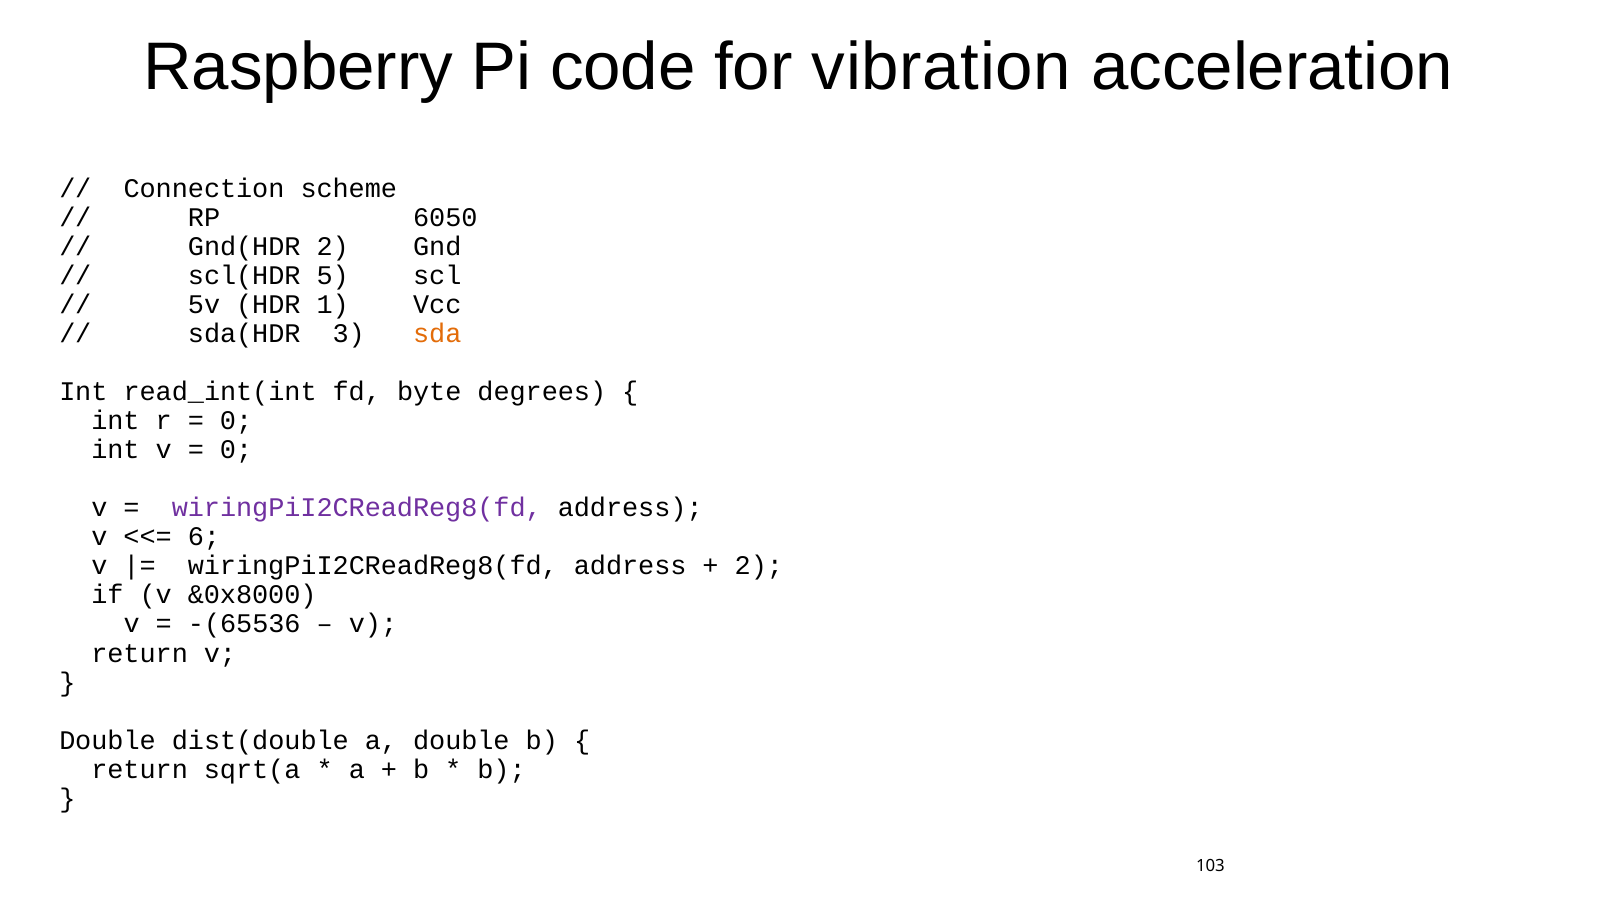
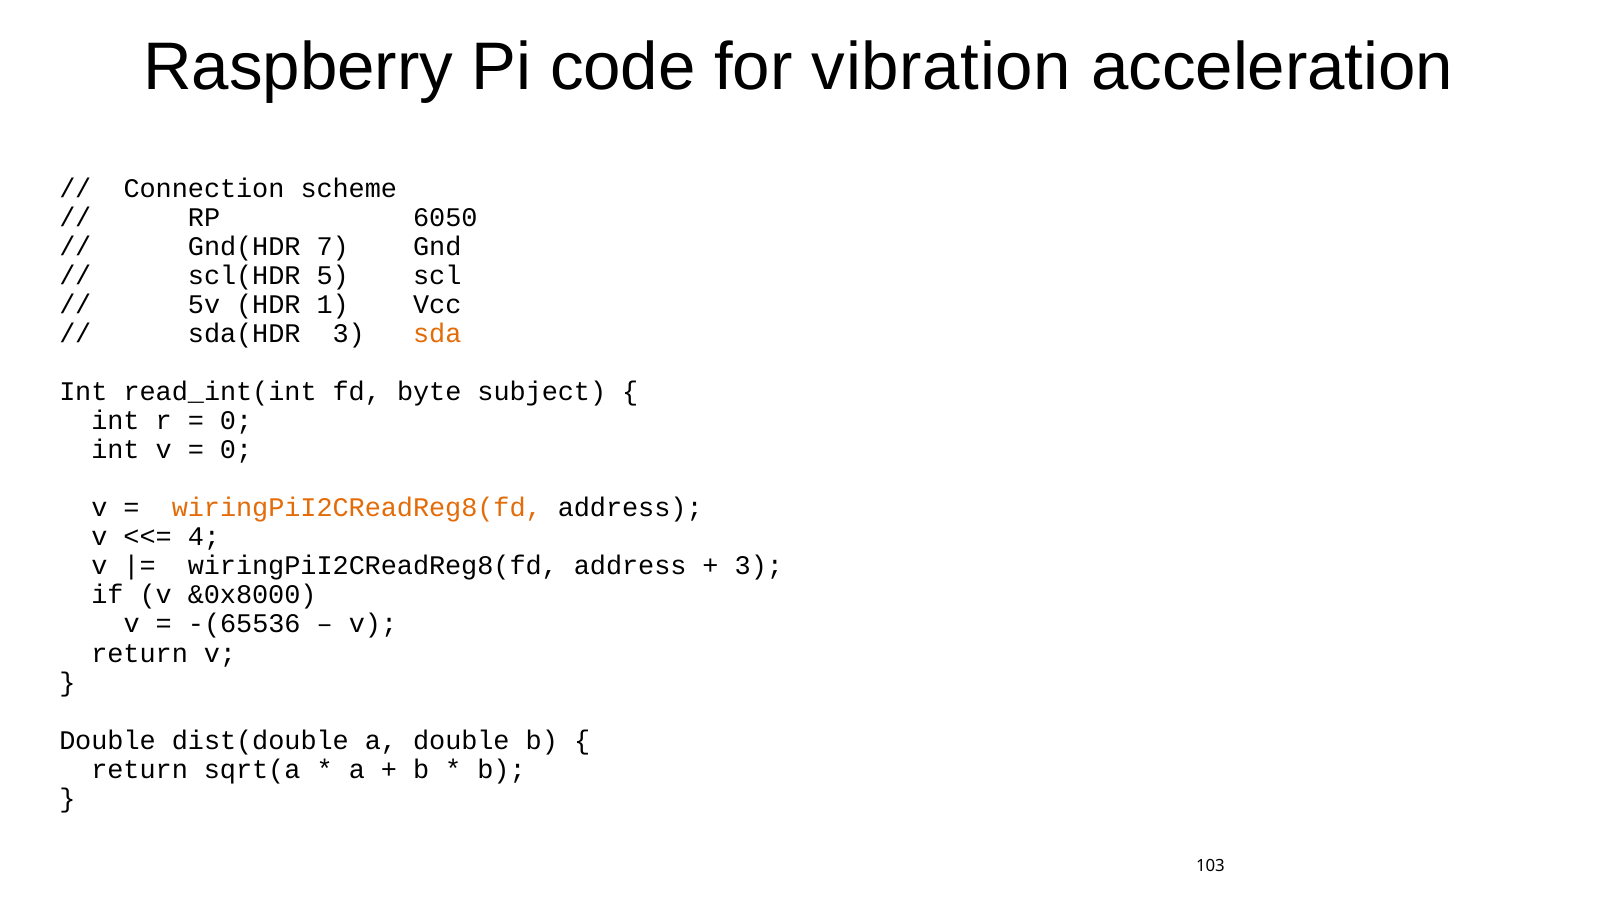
Gnd(HDR 2: 2 -> 7
degrees: degrees -> subject
wiringPiI2CReadReg8(fd at (357, 508) colour: purple -> orange
6: 6 -> 4
2 at (759, 566): 2 -> 3
